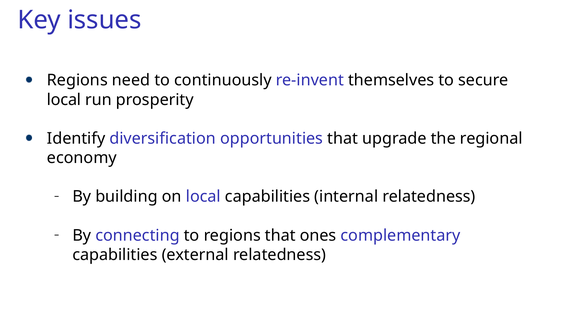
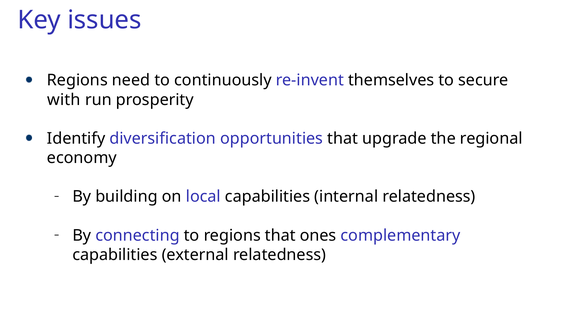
local at (64, 100): local -> with
